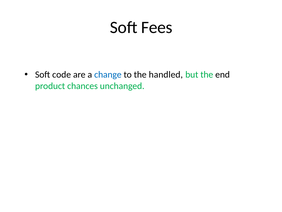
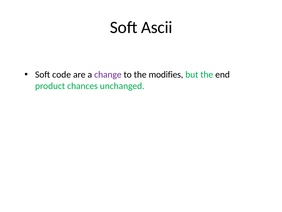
Fees: Fees -> Ascii
change colour: blue -> purple
handled: handled -> modifies
